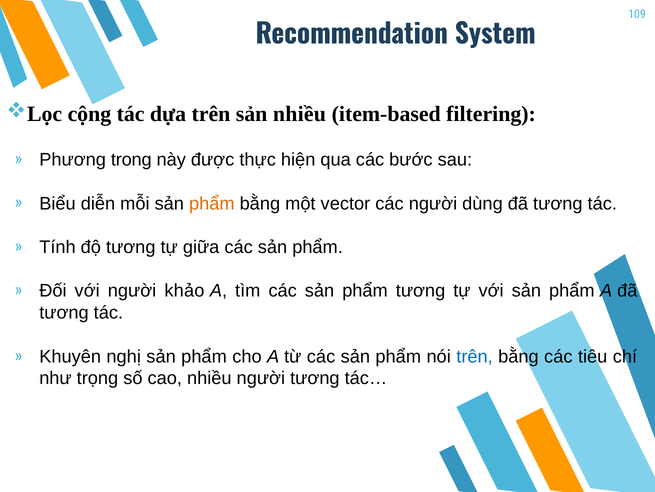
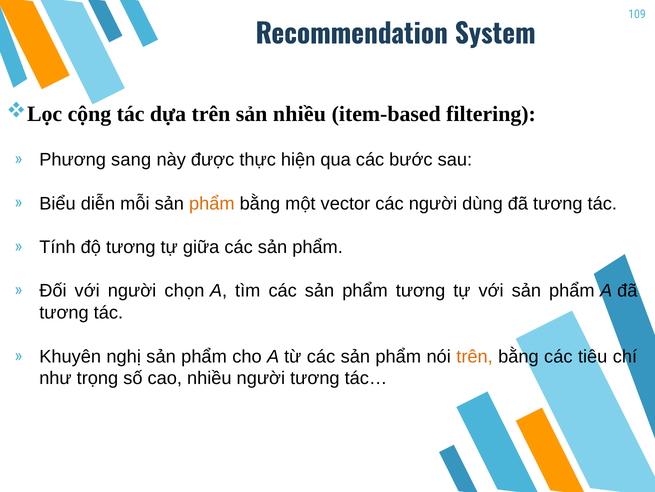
trong: trong -> sang
khảo: khảo -> chọn
trên at (475, 356) colour: blue -> orange
